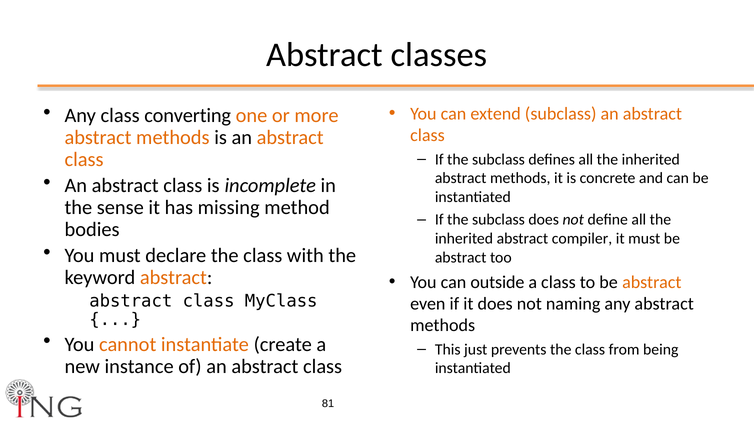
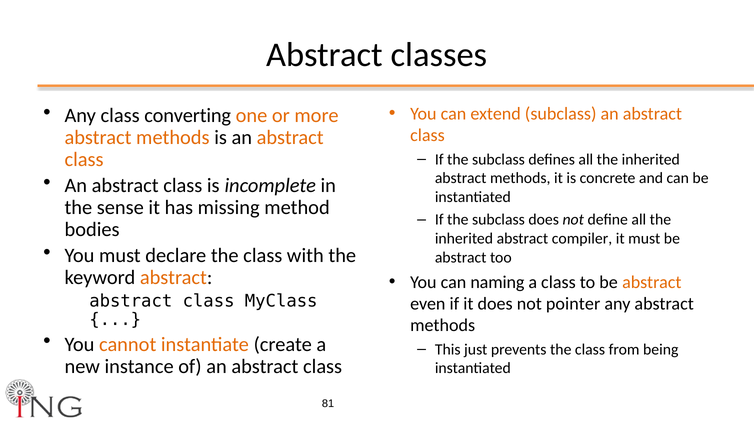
outside: outside -> naming
naming: naming -> pointer
